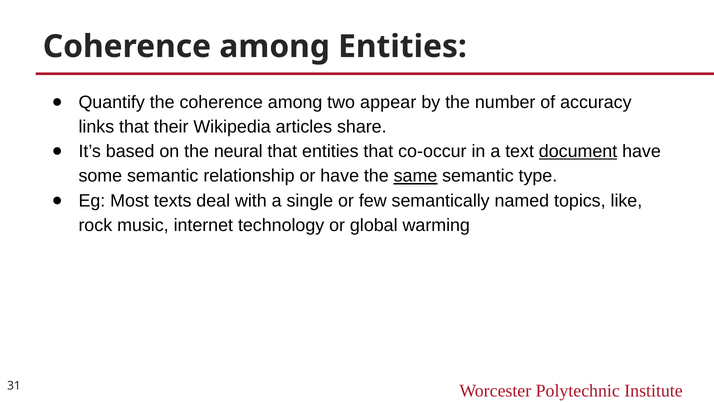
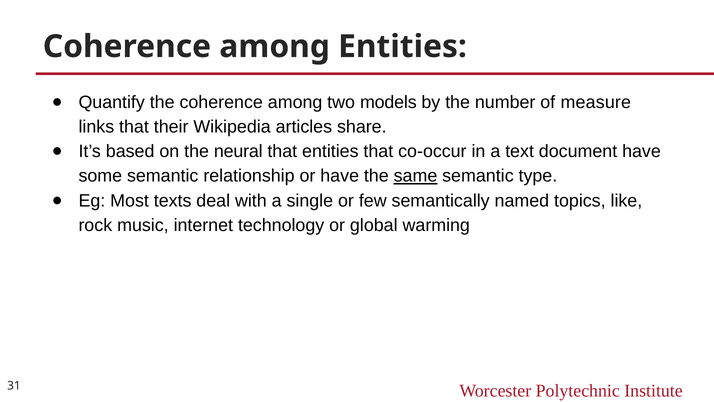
appear: appear -> models
accuracy: accuracy -> measure
document underline: present -> none
